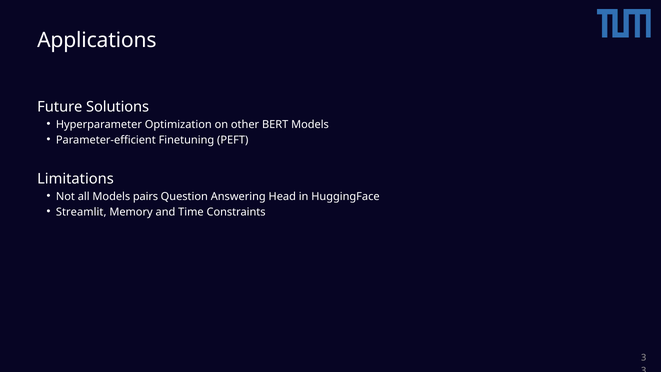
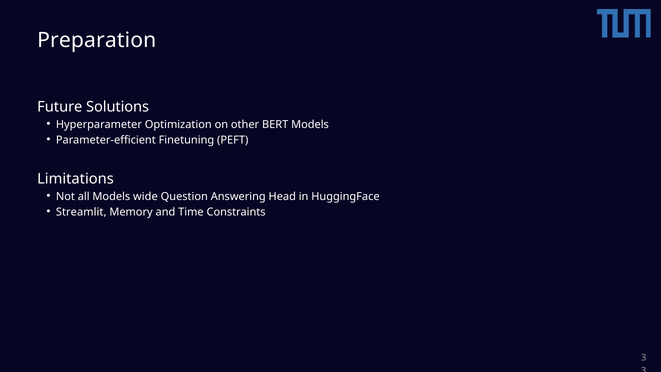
Applications: Applications -> Preparation
pairs: pairs -> wide
